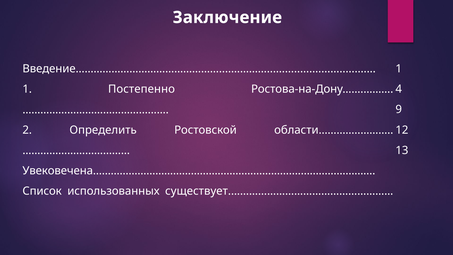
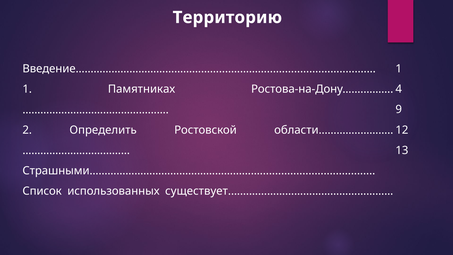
Заключение: Заключение -> Территорию
Постепенно: Постепенно -> Памятниках
Увековечена…………………………………………………: Увековечена………………………………………………… -> Страшными…………………………………………………
